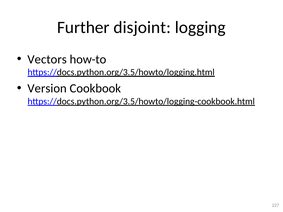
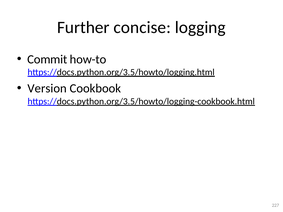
disjoint: disjoint -> concise
Vectors: Vectors -> Commit
